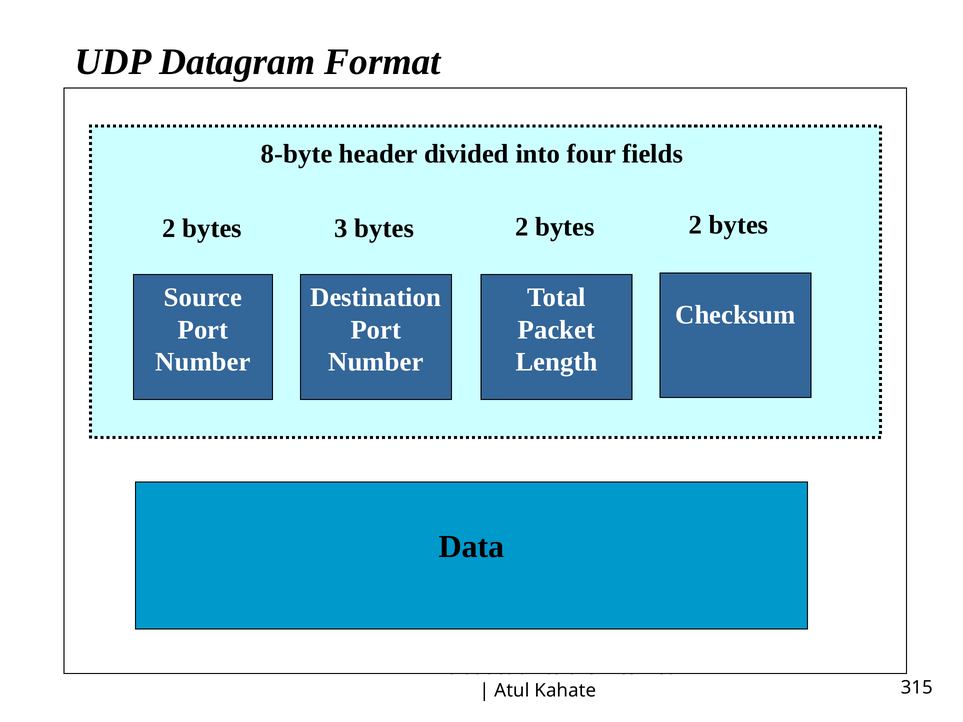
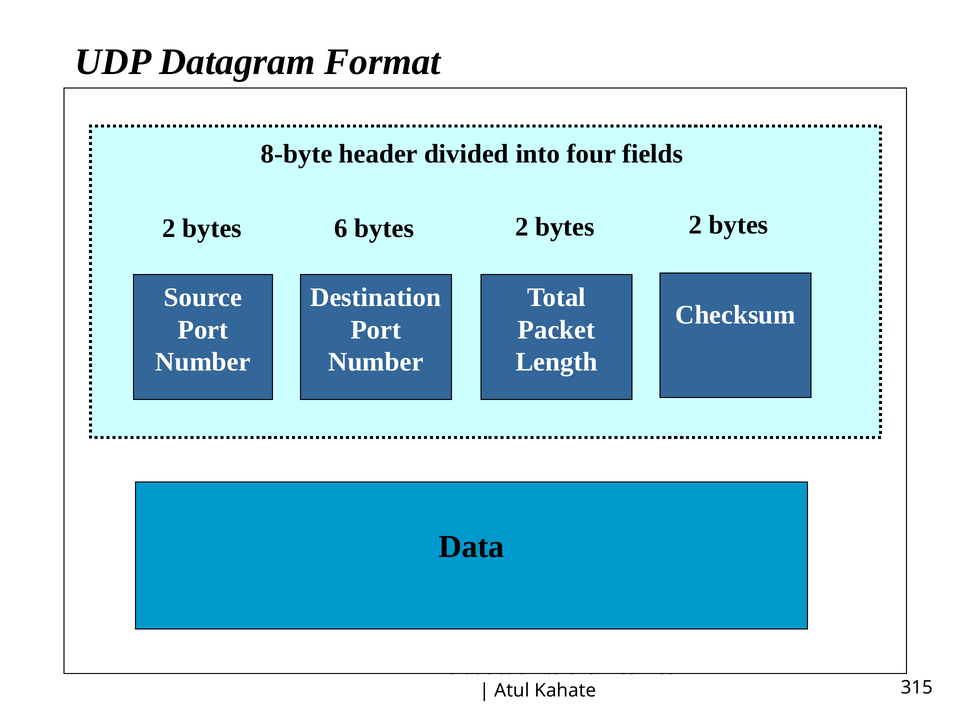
3: 3 -> 6
